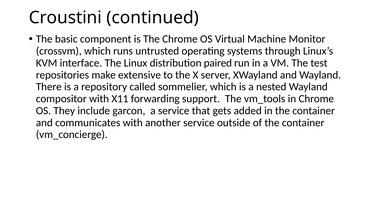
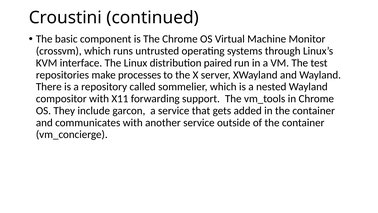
extensive: extensive -> processes
